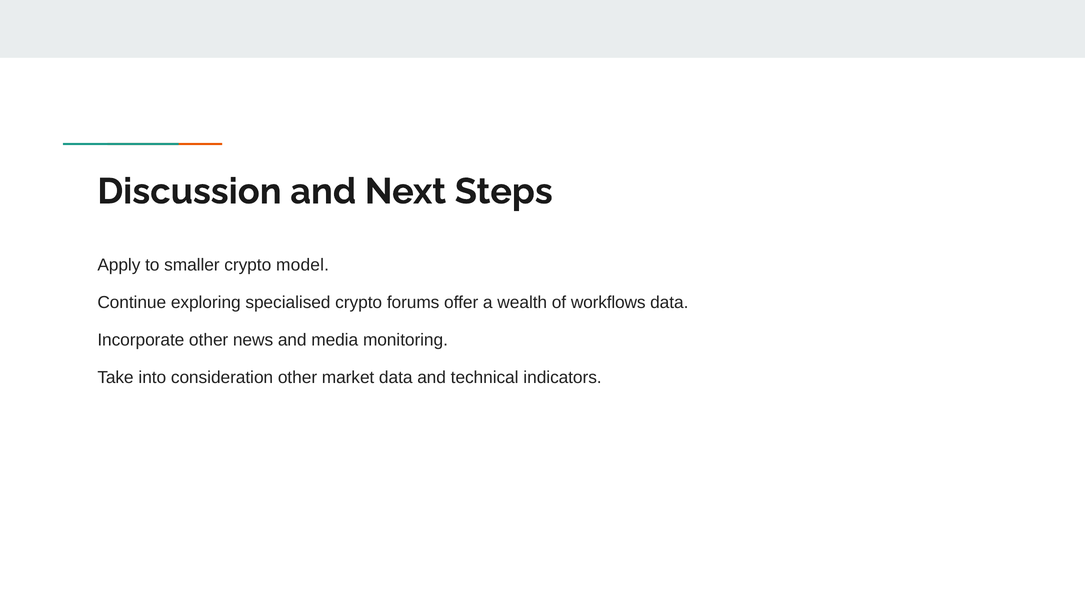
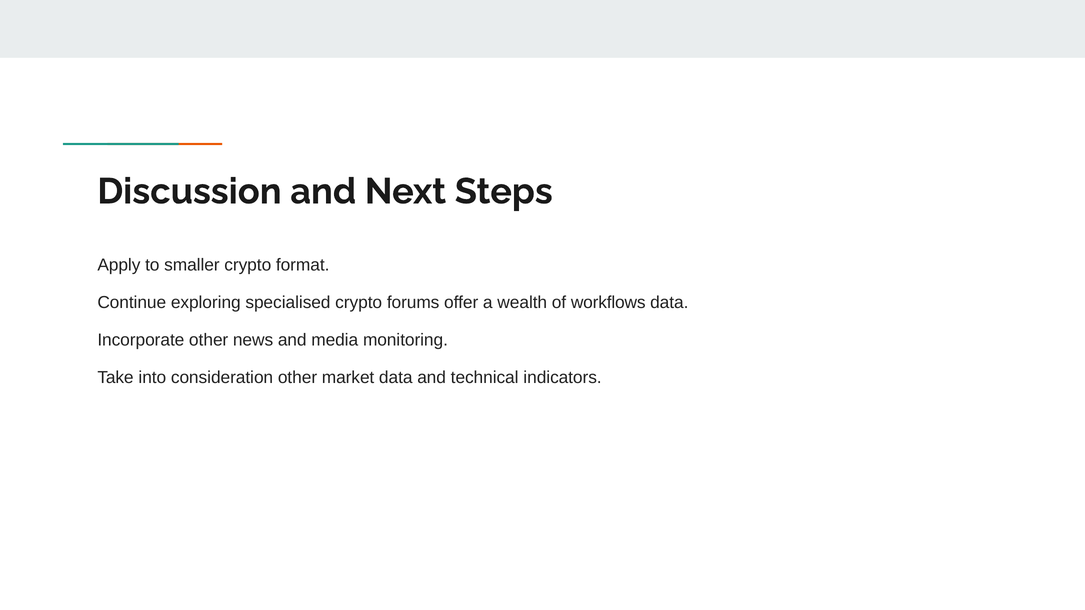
model: model -> format
